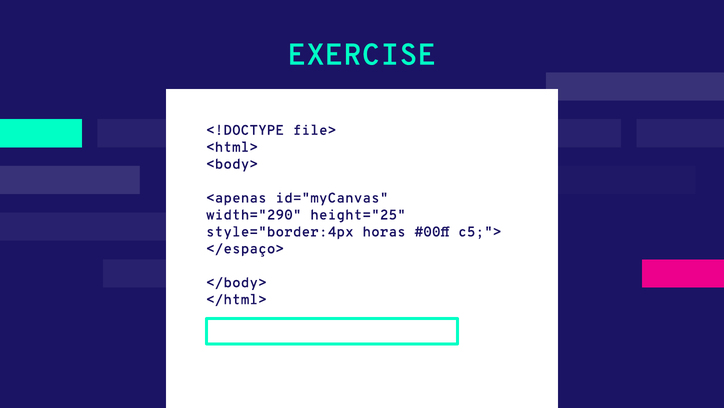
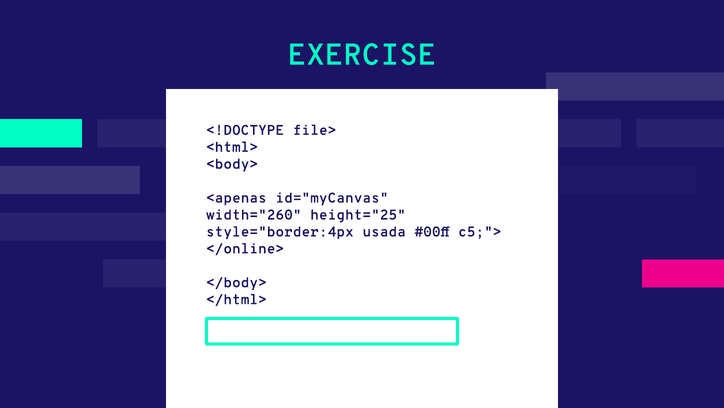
width="290: width="290 -> width="260
horas: horas -> usada
</espaço>: </espaço> -> </online>
